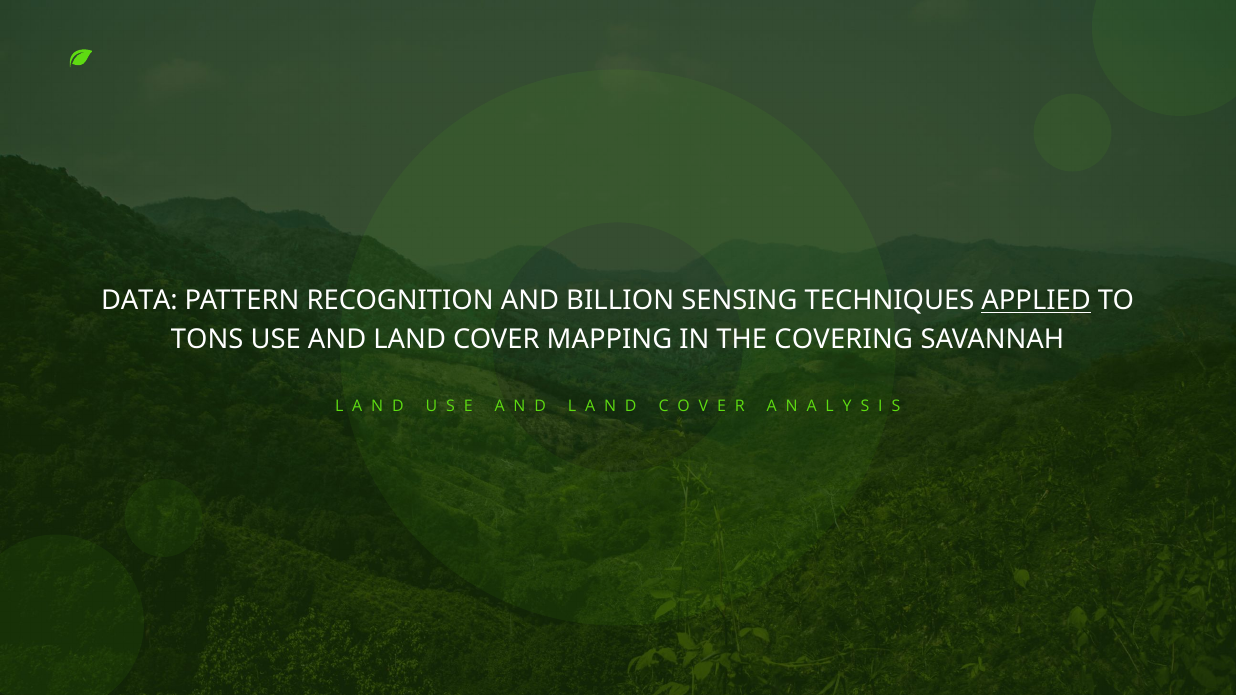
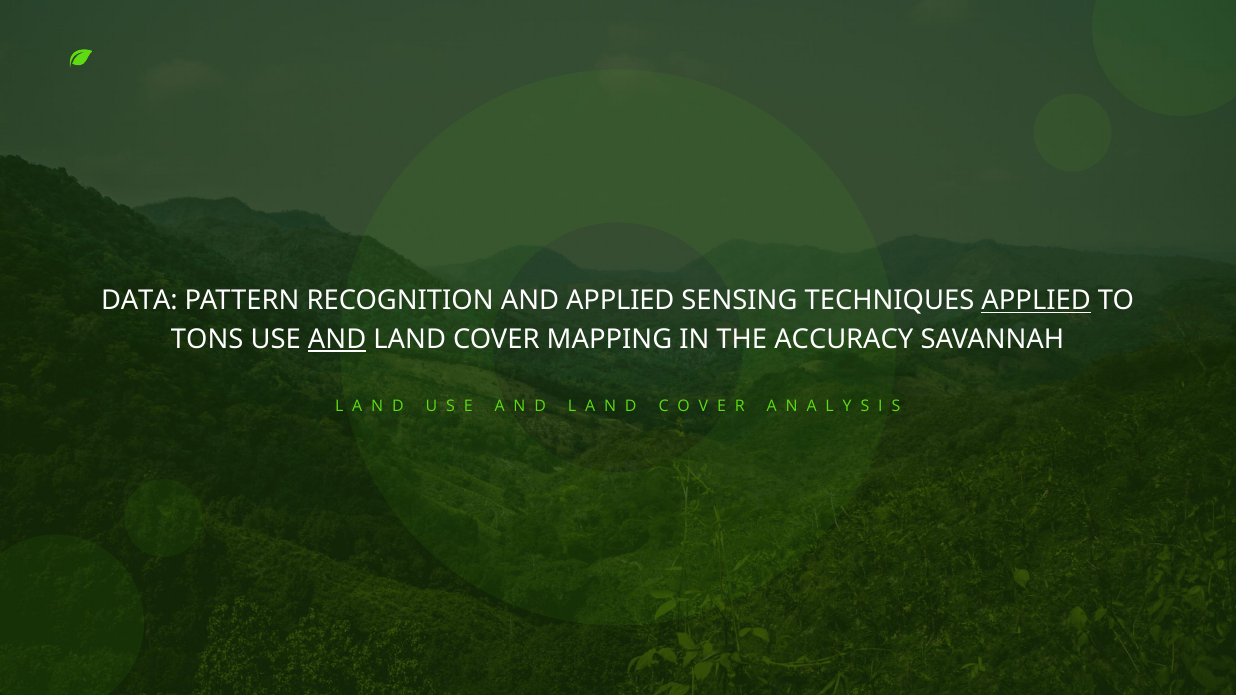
AND BILLION: BILLION -> APPLIED
AND at (337, 339) underline: none -> present
COVERING: COVERING -> ACCURACY
